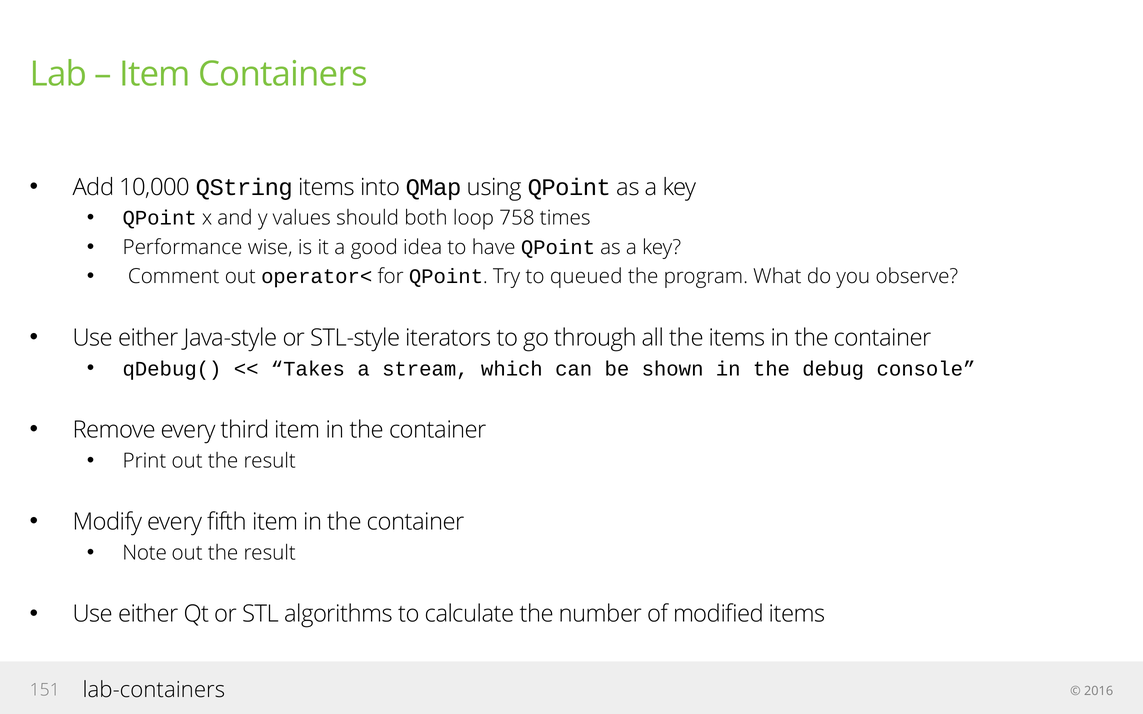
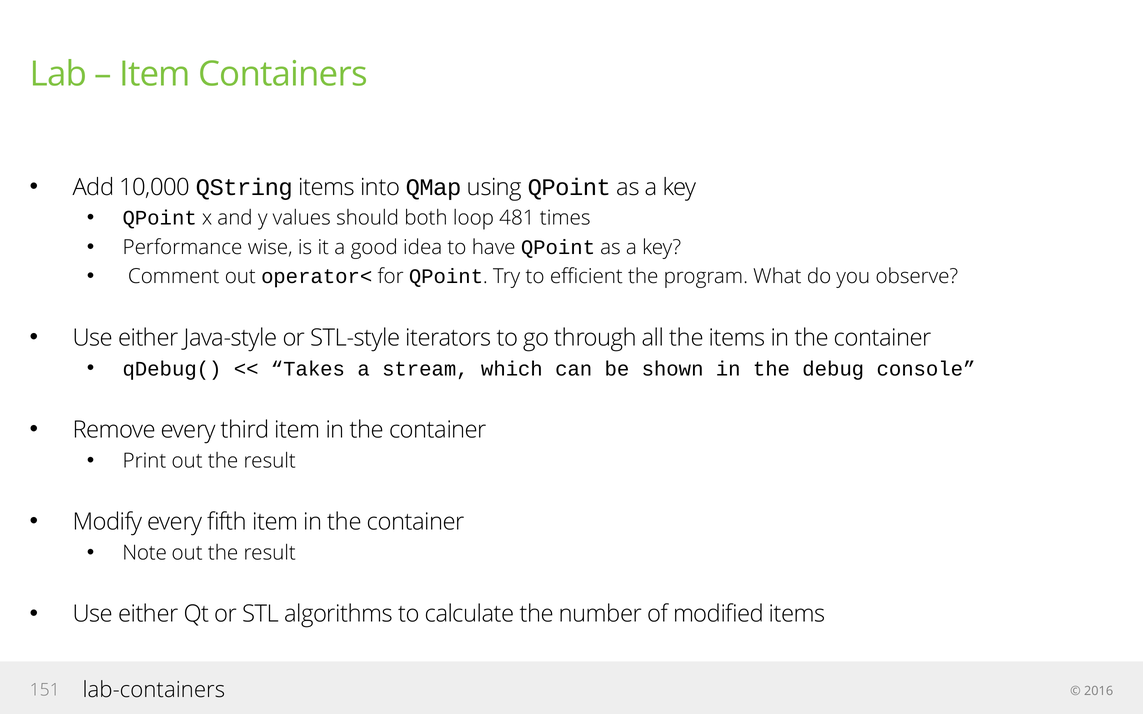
758: 758 -> 481
queued: queued -> efficient
